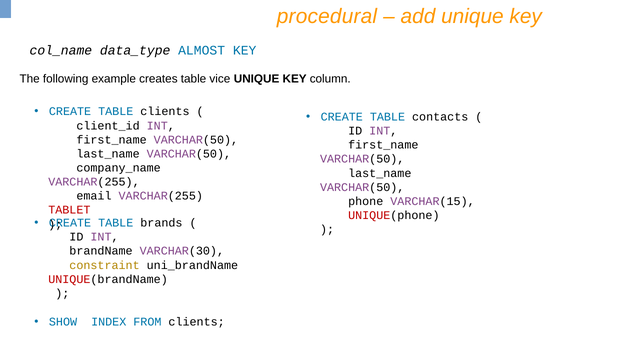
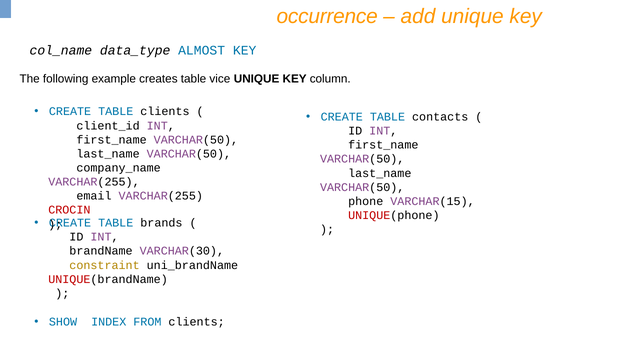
procedural: procedural -> occurrence
TABLET: TABLET -> CROCIN
